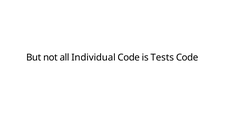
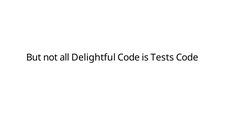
Individual: Individual -> Delightful
